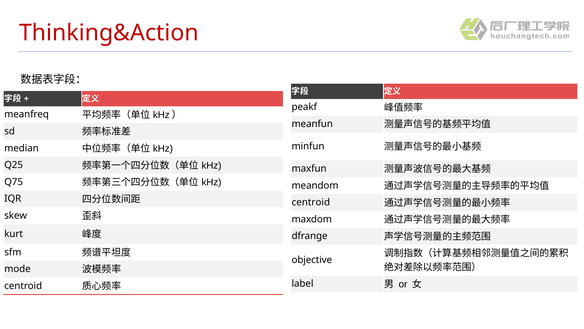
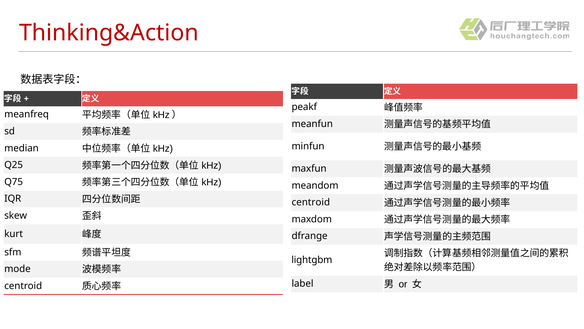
objective: objective -> lightgbm
